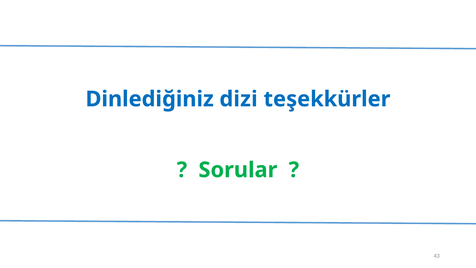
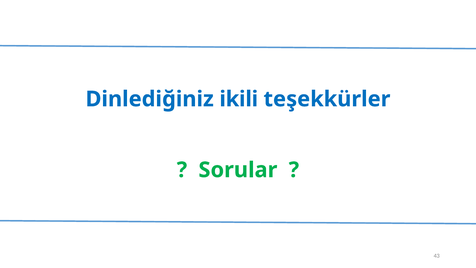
dizi: dizi -> ikili
